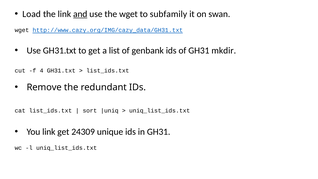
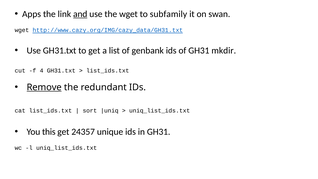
Load: Load -> Apps
Remove underline: none -> present
You link: link -> this
24309: 24309 -> 24357
